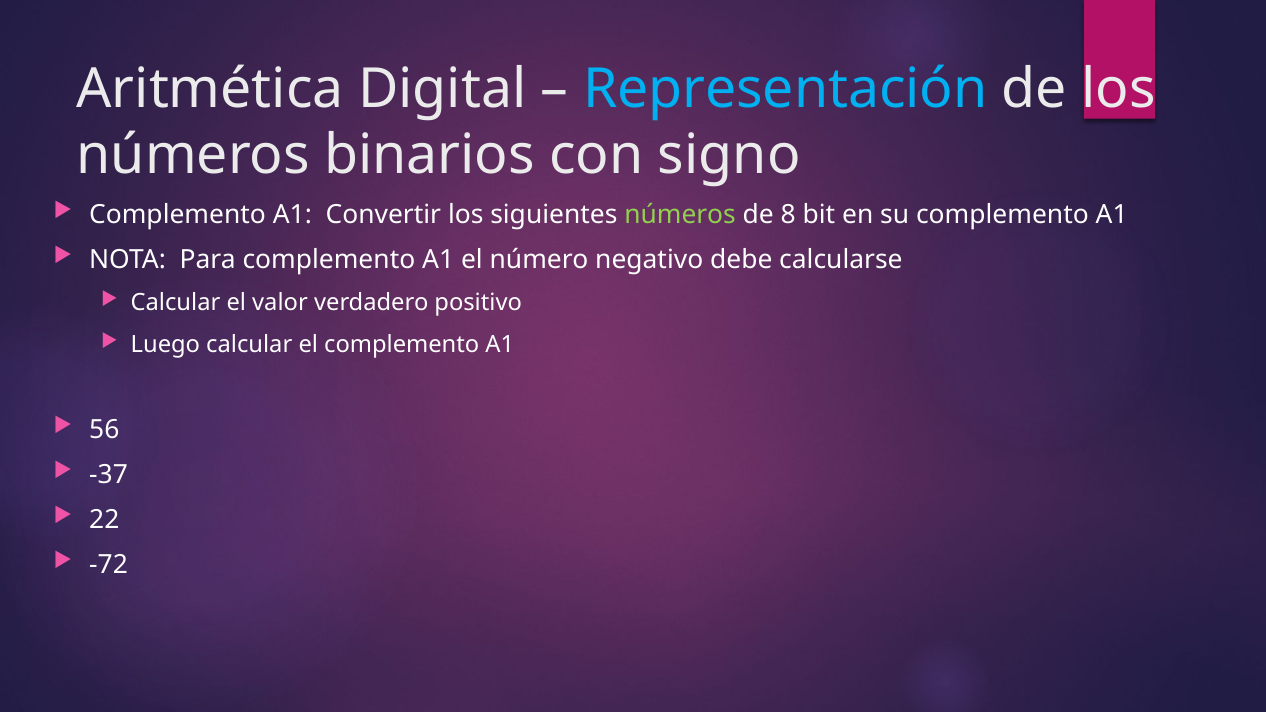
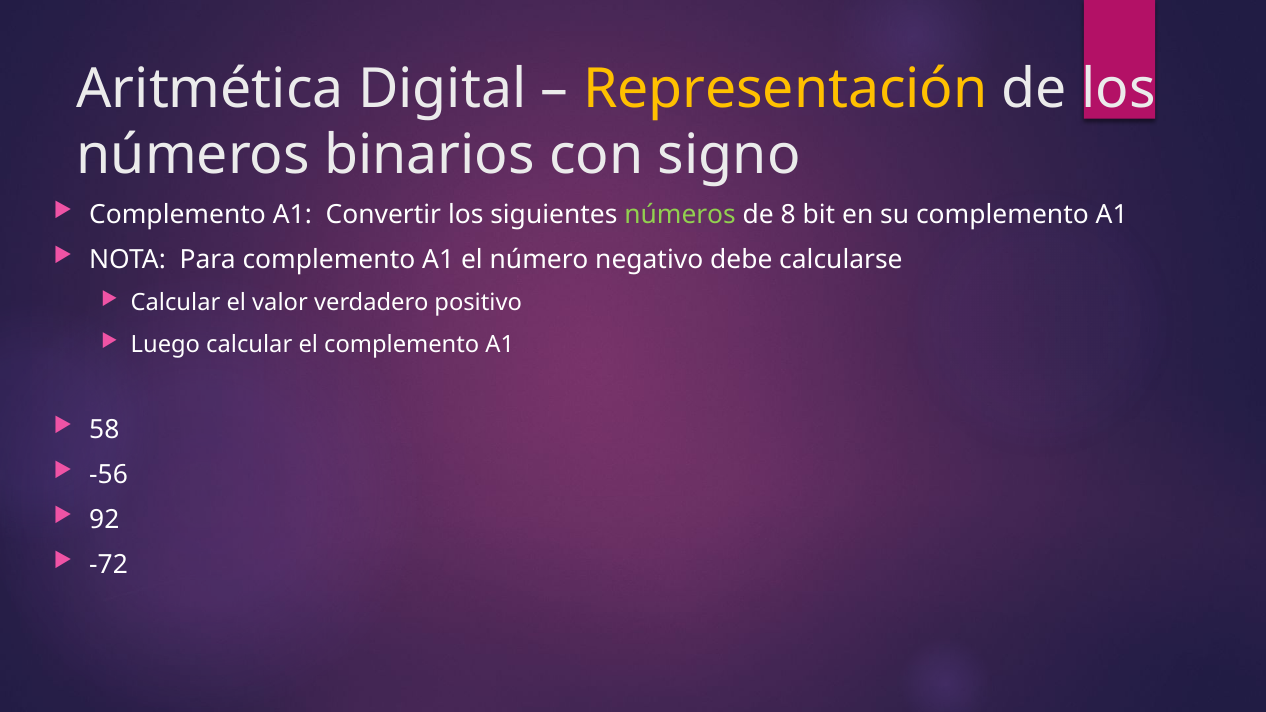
Representación colour: light blue -> yellow
56: 56 -> 58
-37: -37 -> -56
22: 22 -> 92
